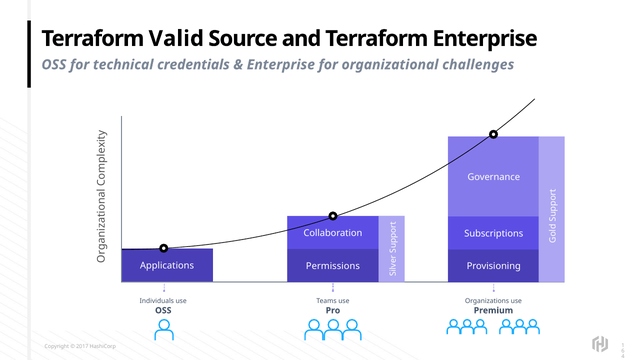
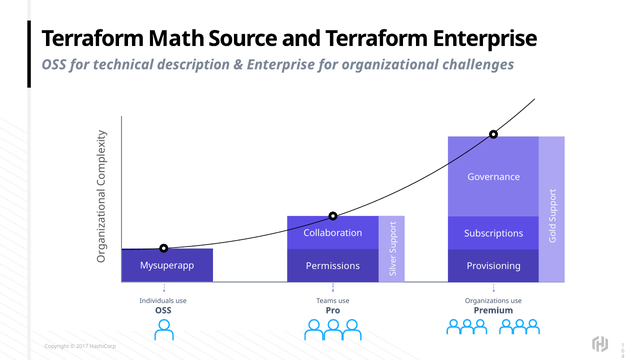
Valid: Valid -> Math
credentials: credentials -> description
Applications: Applications -> Mysuperapp
